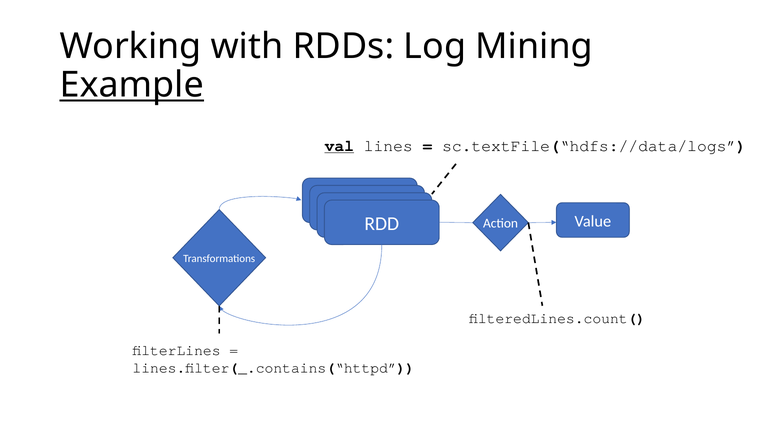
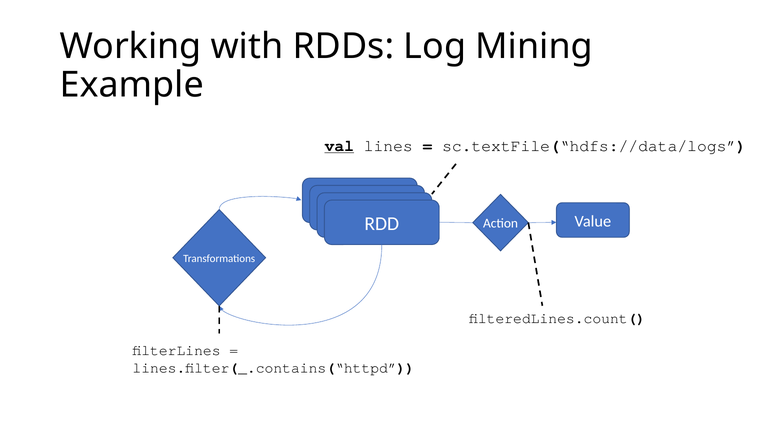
Example underline: present -> none
